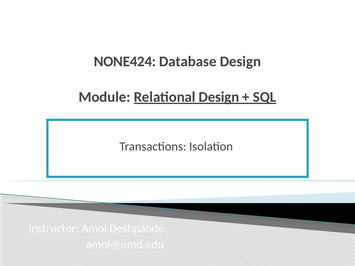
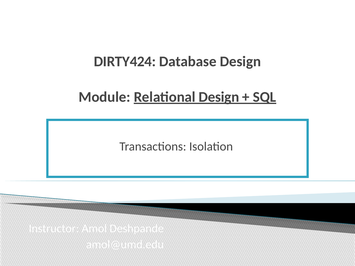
NONE424: NONE424 -> DIRTY424
